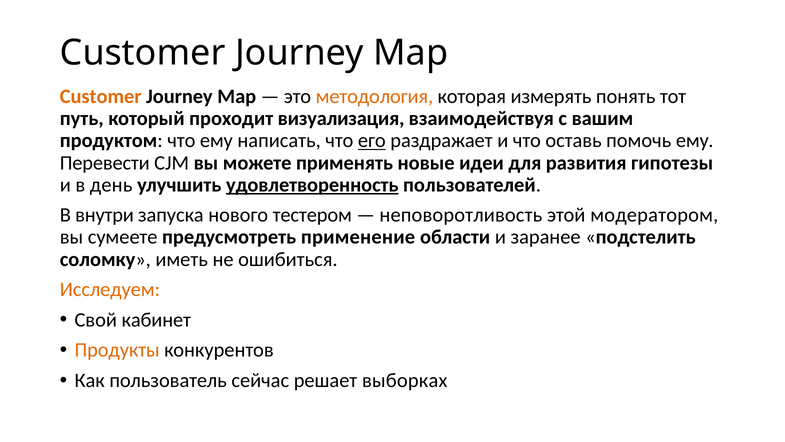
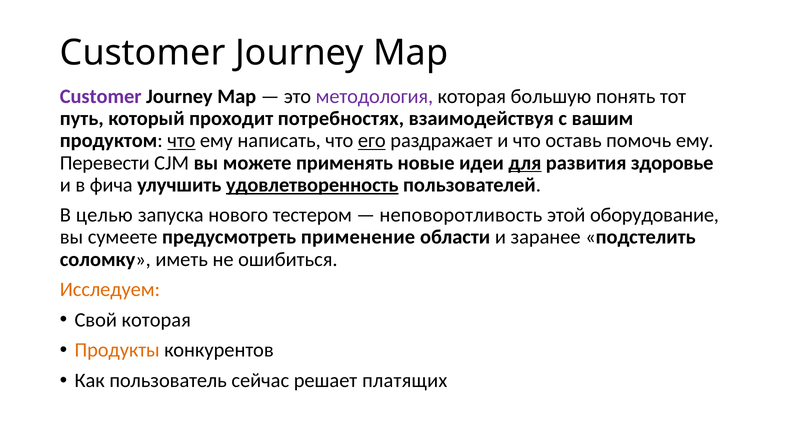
Customer at (101, 96) colour: orange -> purple
методология colour: orange -> purple
измерять: измерять -> большую
визуализация: визуализация -> потребностях
что at (181, 141) underline: none -> present
для underline: none -> present
гипотезы: гипотезы -> здоровье
день: день -> фича
внутри: внутри -> целью
модератором: модератором -> оборудование
Свой кабинет: кабинет -> которая
выборках: выборках -> платящих
